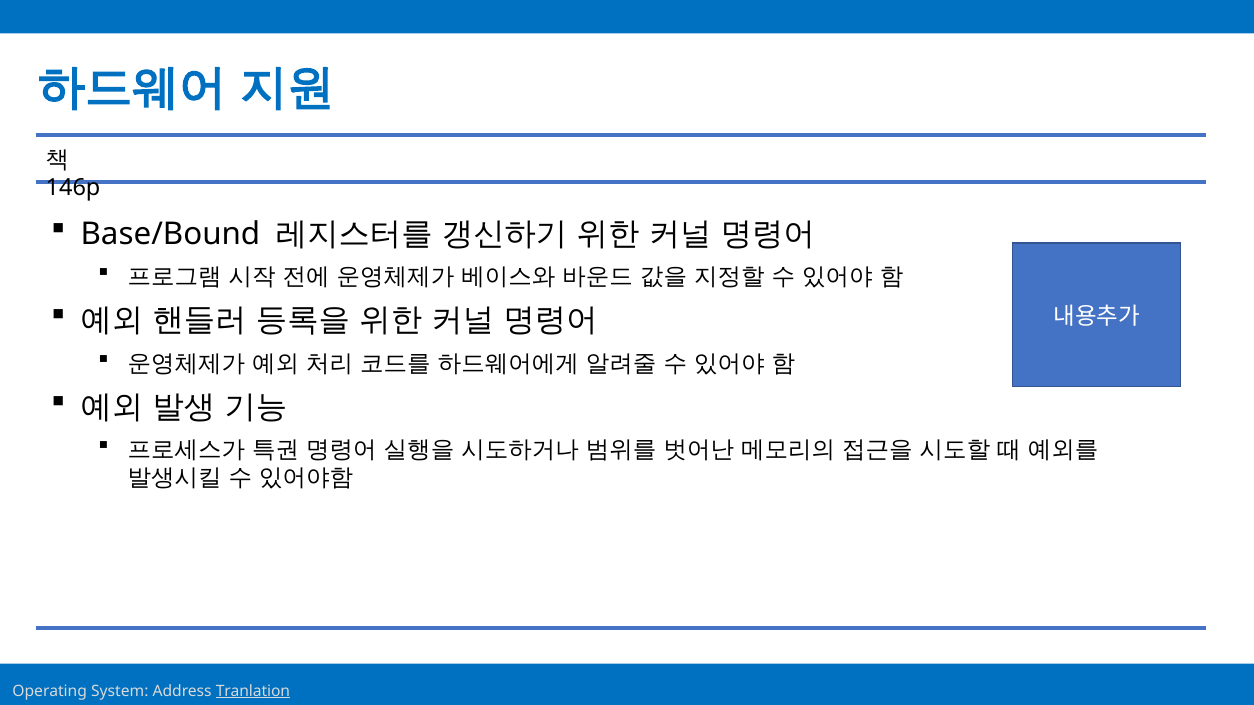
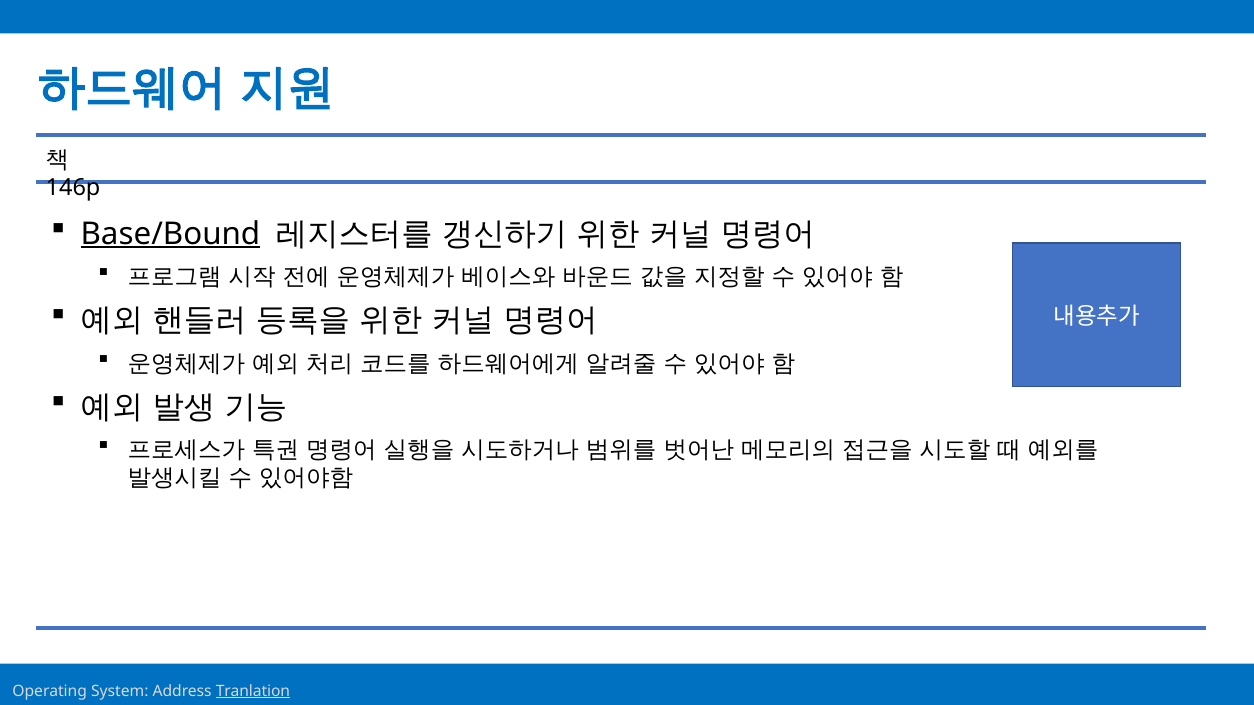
Base/Bound underline: none -> present
